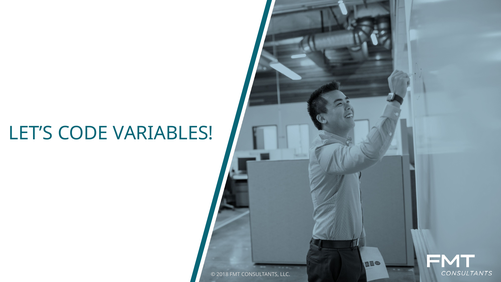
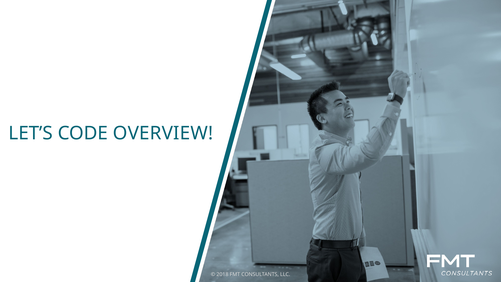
VARIABLES: VARIABLES -> OVERVIEW
